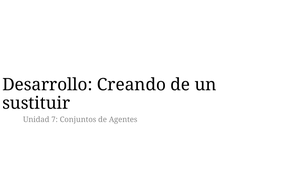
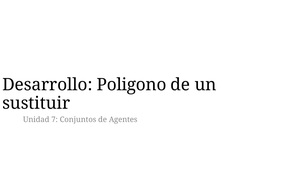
Creando: Creando -> Poligono
